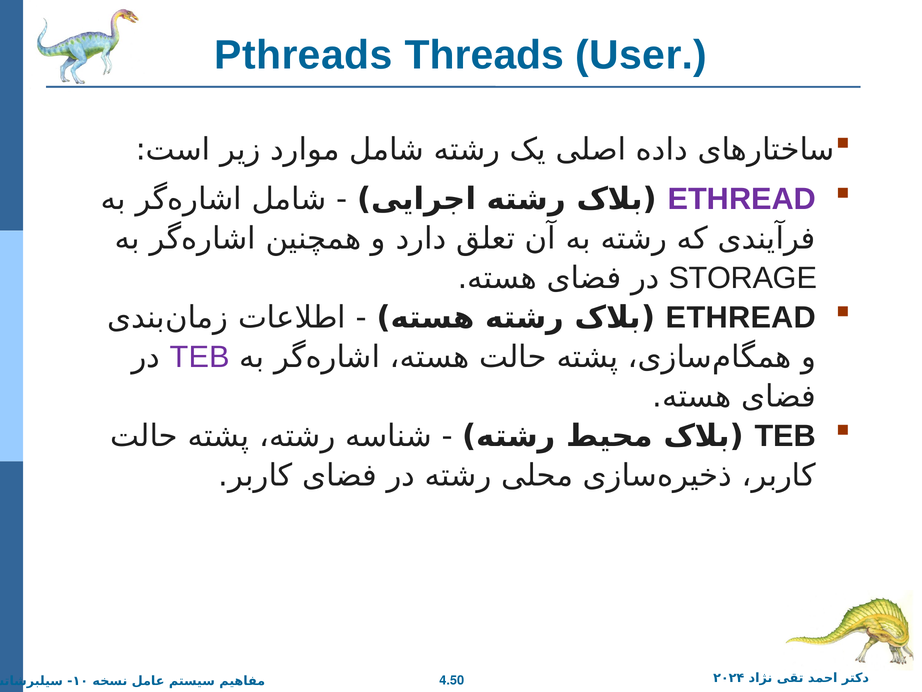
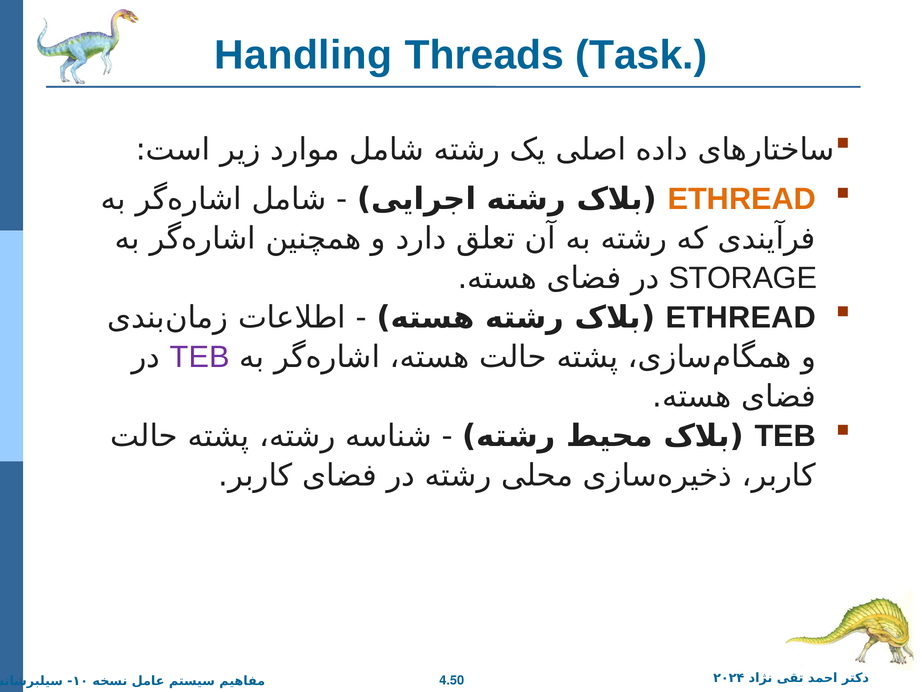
Pthreads: Pthreads -> Handling
User: User -> Task
ETHREAD at (742, 199) colour: purple -> orange
